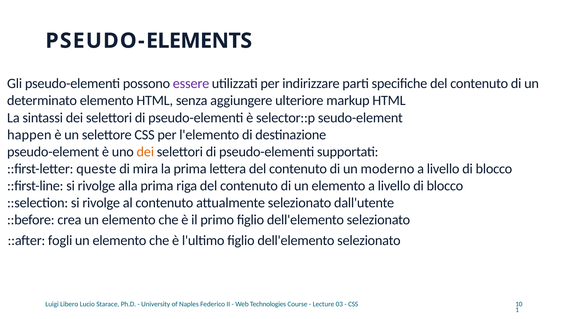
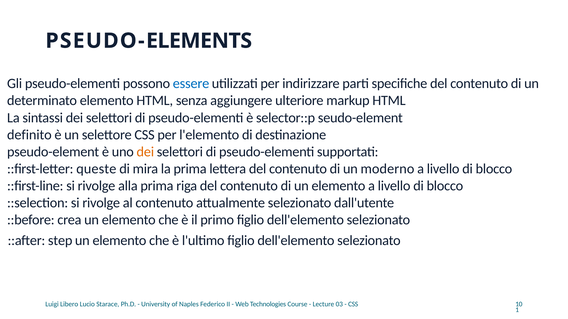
essere colour: purple -> blue
happen: happen -> definito
fogli: fogli -> step
